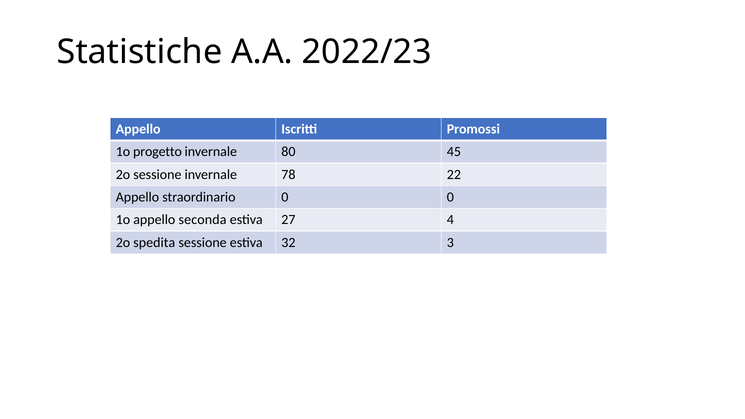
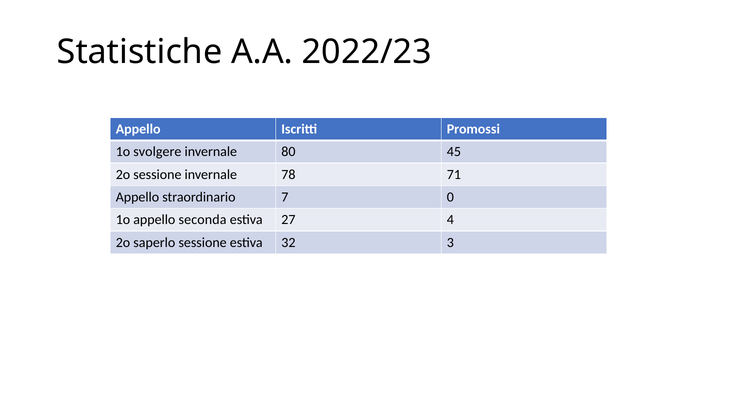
progetto: progetto -> svolgere
22: 22 -> 71
straordinario 0: 0 -> 7
spedita: spedita -> saperlo
